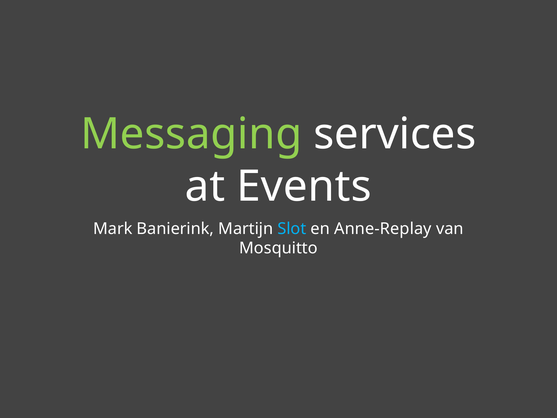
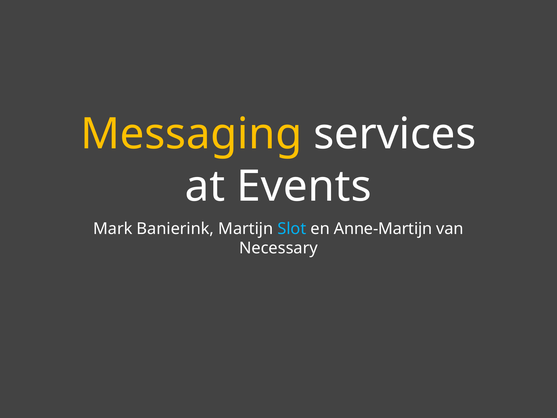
Messaging colour: light green -> yellow
Anne-Replay: Anne-Replay -> Anne-Martijn
Mosquitto: Mosquitto -> Necessary
